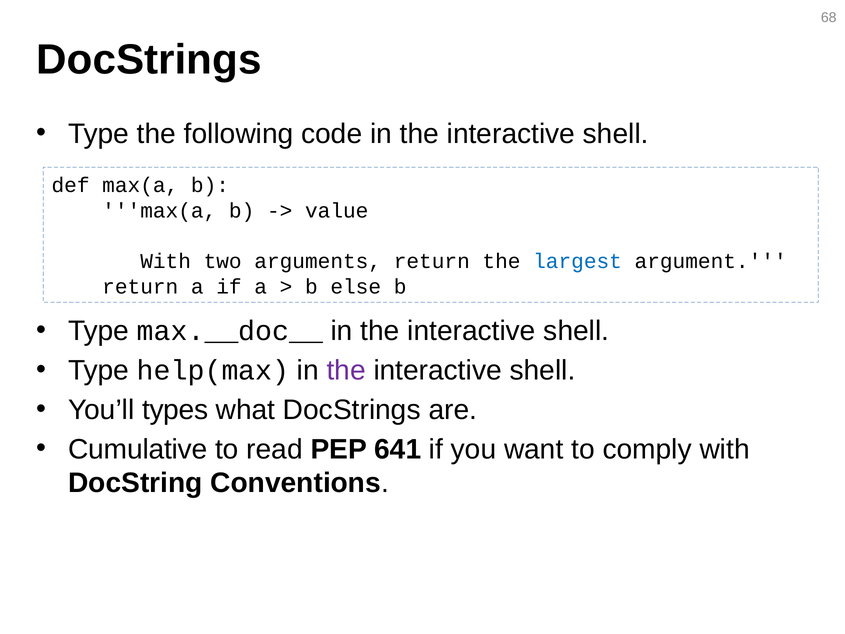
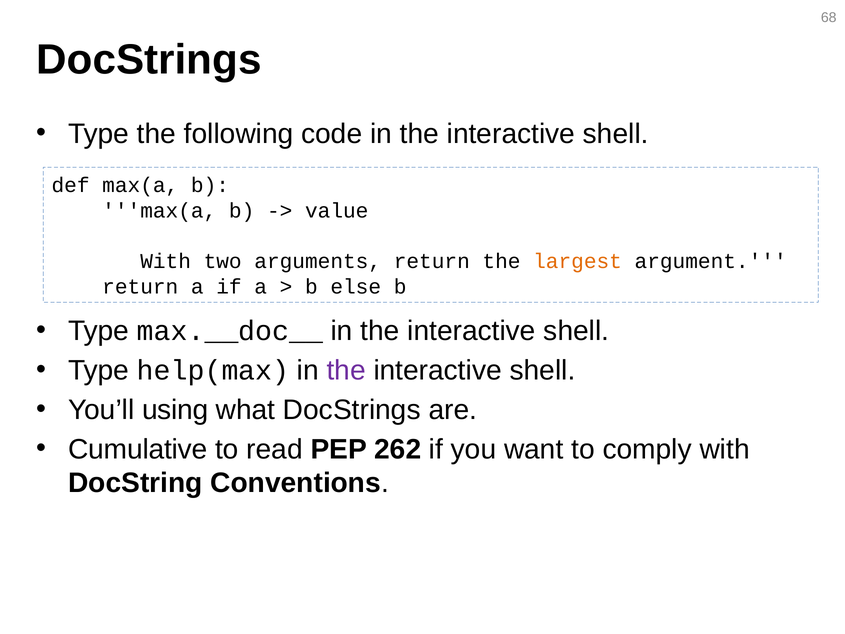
largest colour: blue -> orange
types: types -> using
641: 641 -> 262
